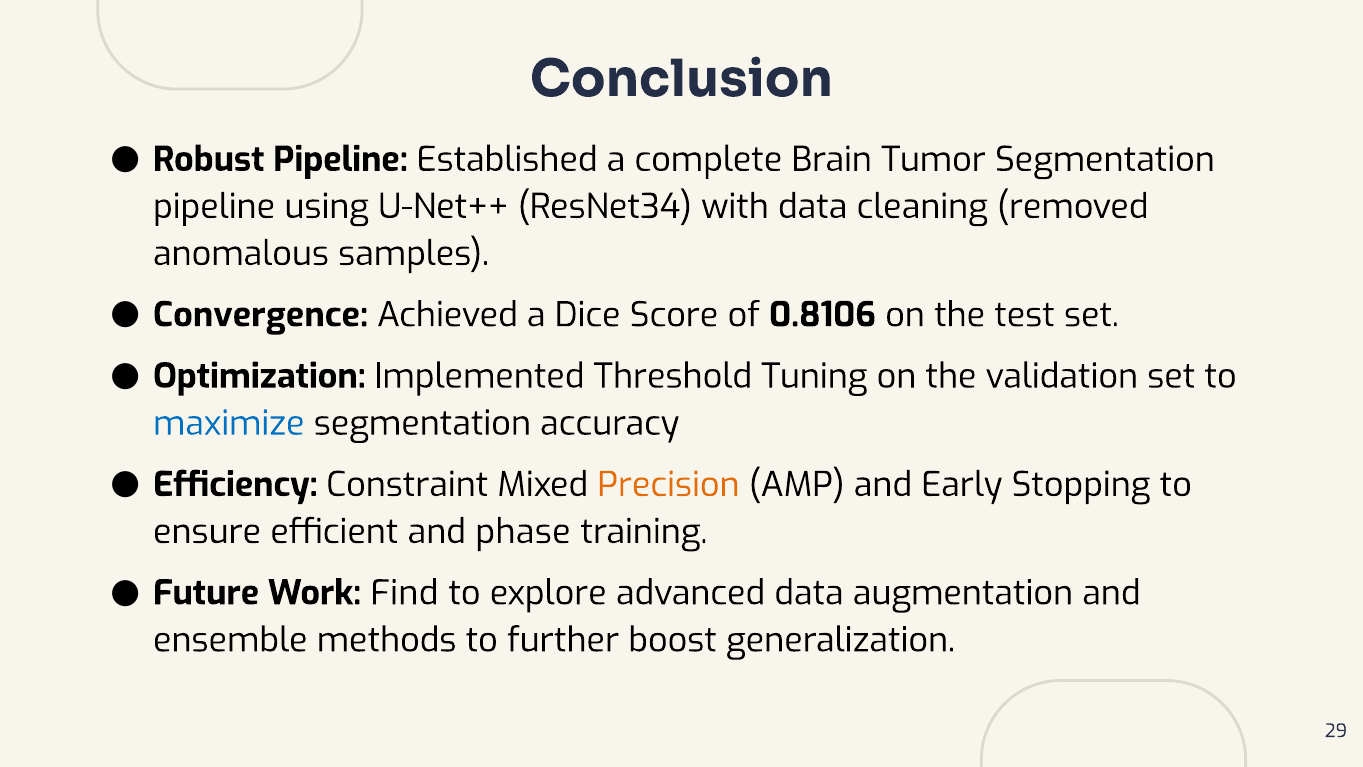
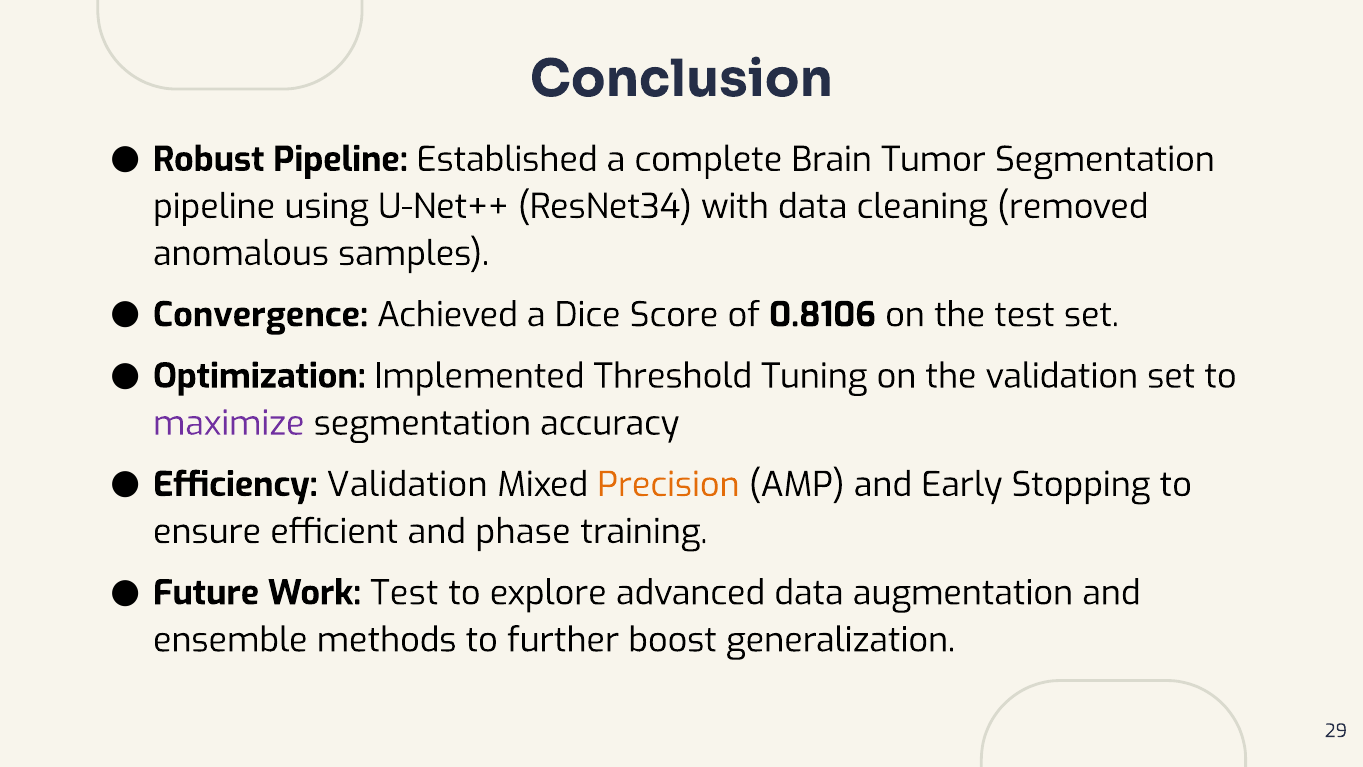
maximize colour: blue -> purple
Efficiency Constraint: Constraint -> Validation
Work Find: Find -> Test
